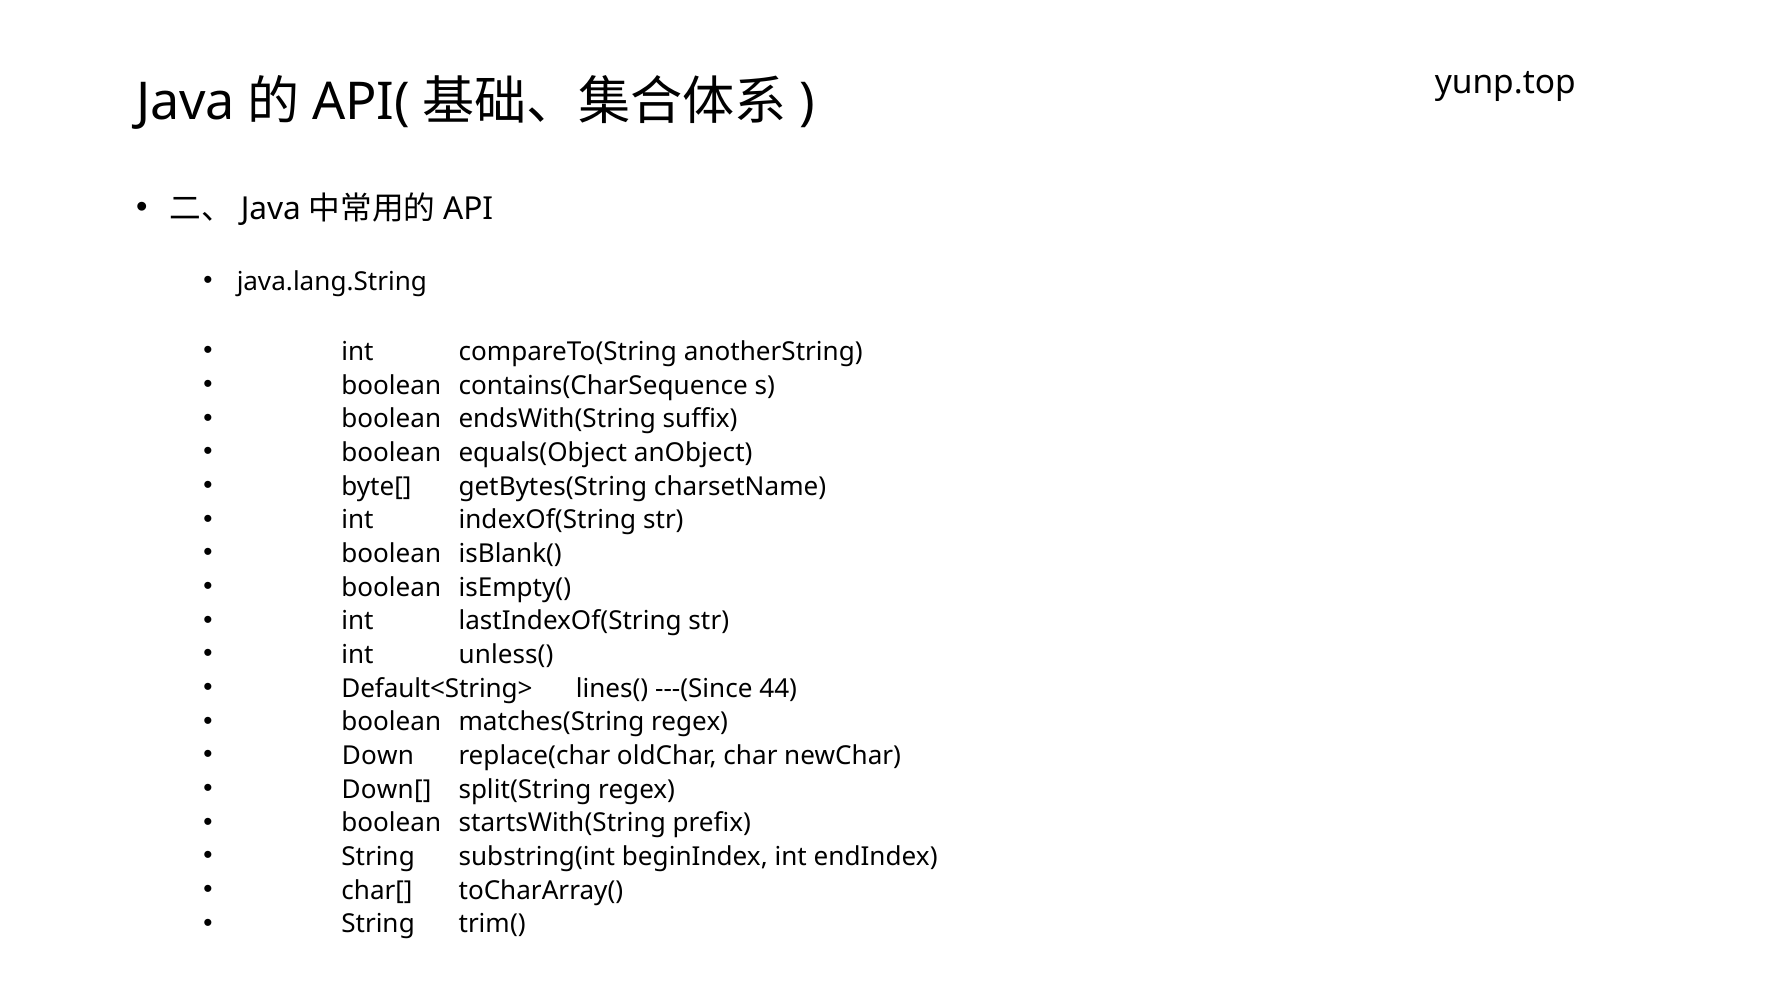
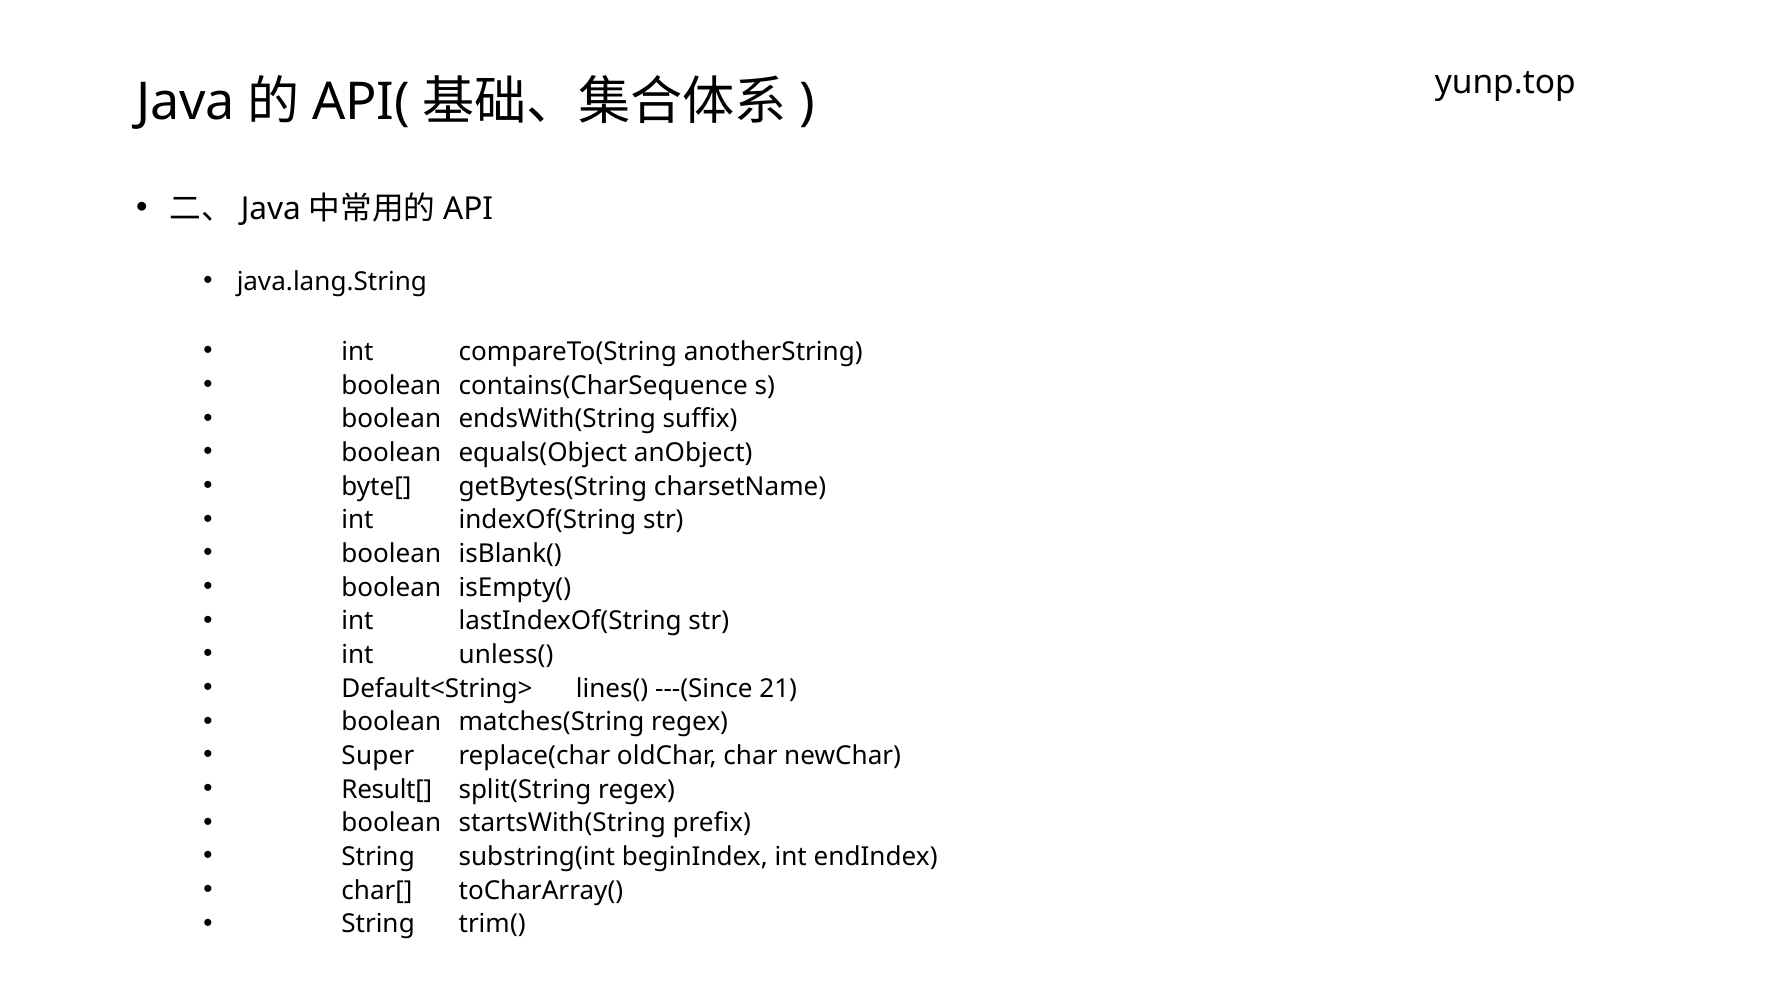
44: 44 -> 21
Down: Down -> Super
Down[: Down[ -> Result[
